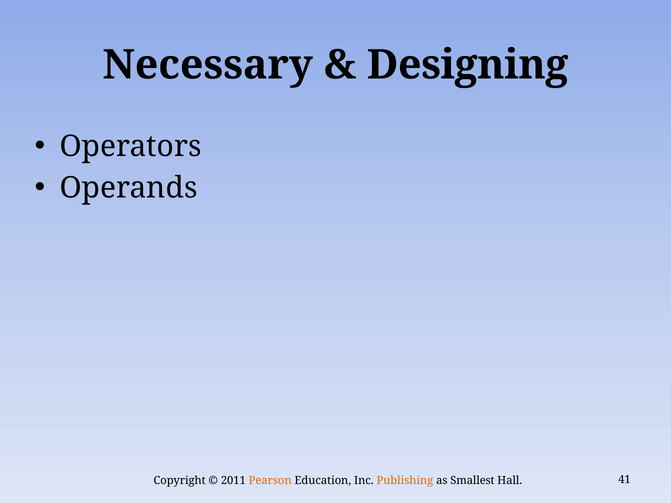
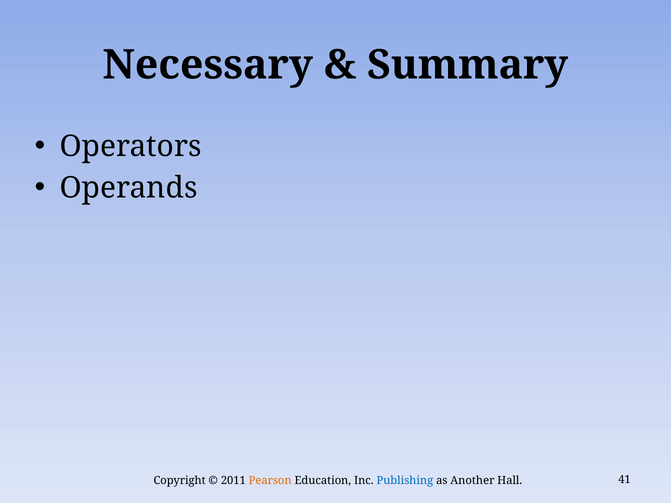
Designing: Designing -> Summary
Publishing colour: orange -> blue
Smallest: Smallest -> Another
